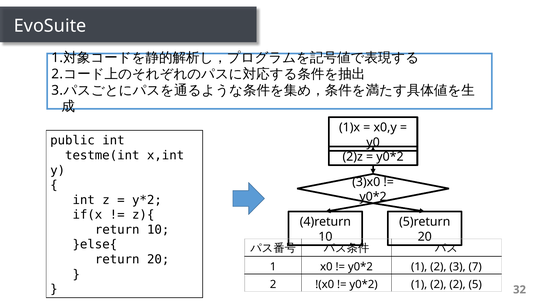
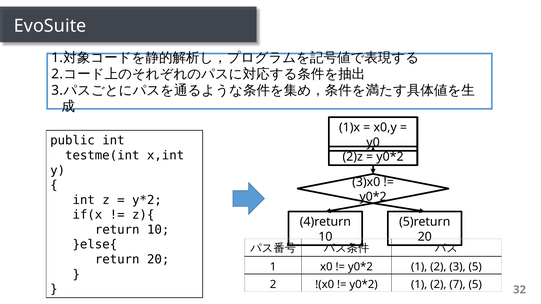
3 7: 7 -> 5
2 2: 2 -> 7
